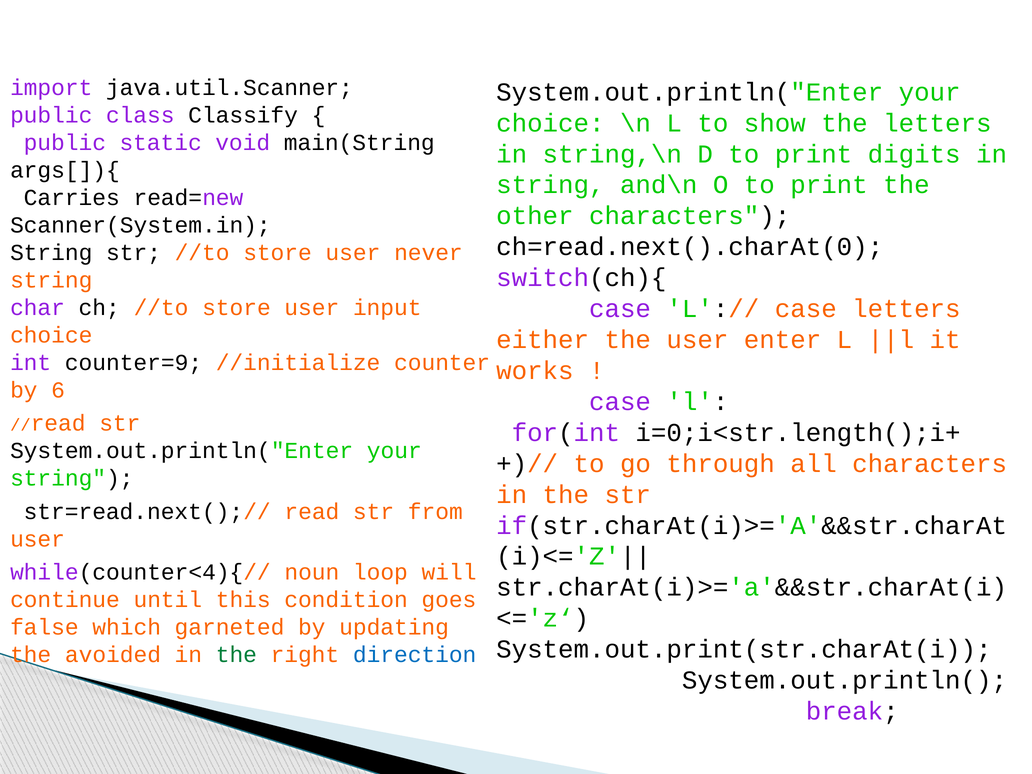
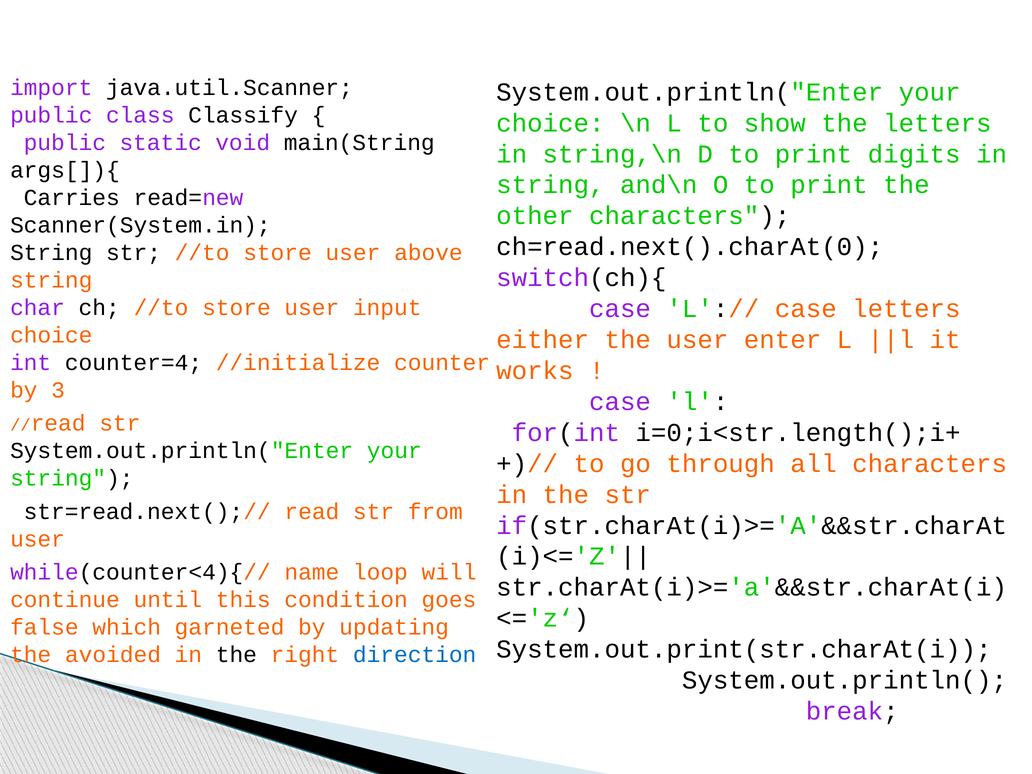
never: never -> above
counter=9: counter=9 -> counter=4
6: 6 -> 3
noun: noun -> name
the at (236, 655) colour: green -> black
